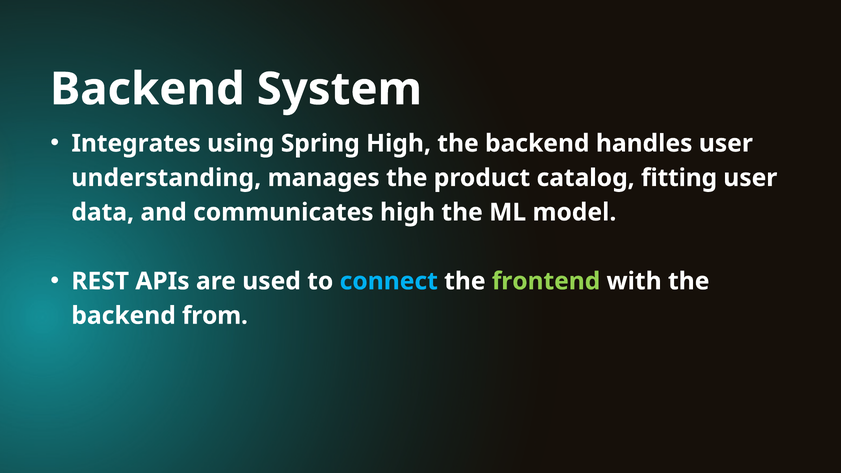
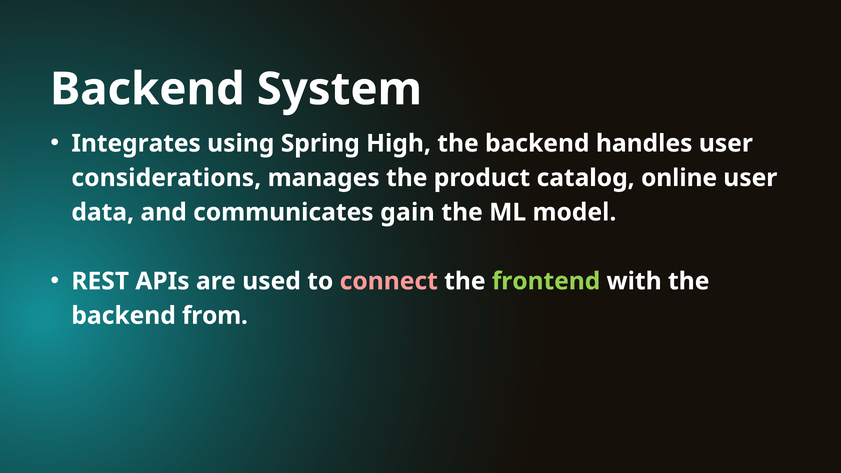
understanding: understanding -> considerations
fitting: fitting -> online
communicates high: high -> gain
connect colour: light blue -> pink
